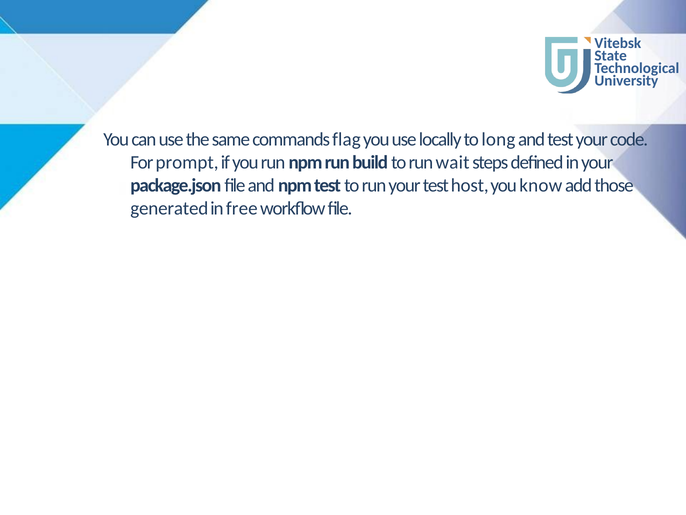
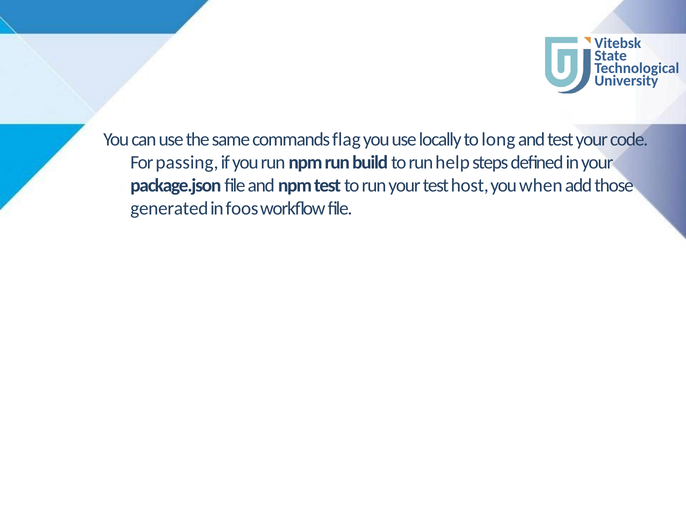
prompt: prompt -> passing
wait: wait -> help
know: know -> when
free: free -> foos
